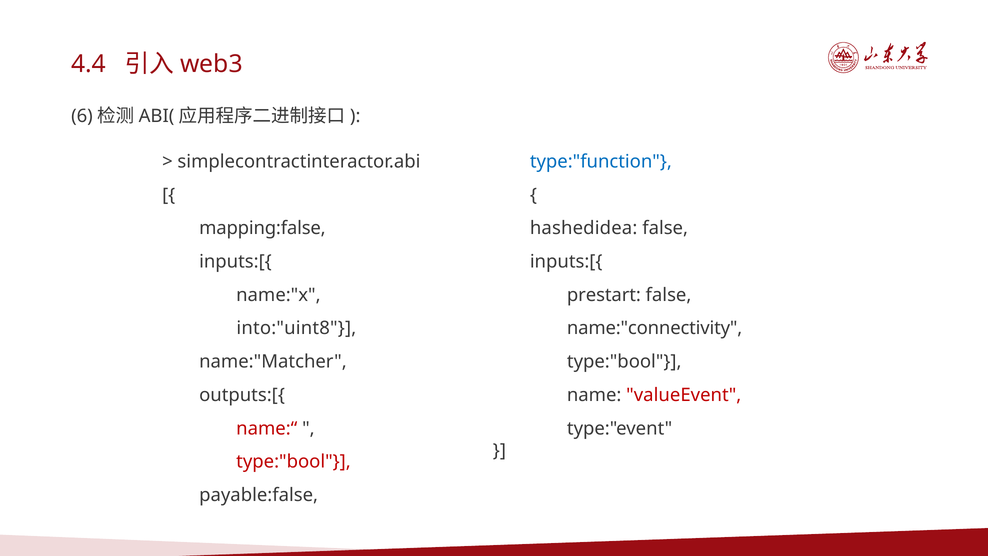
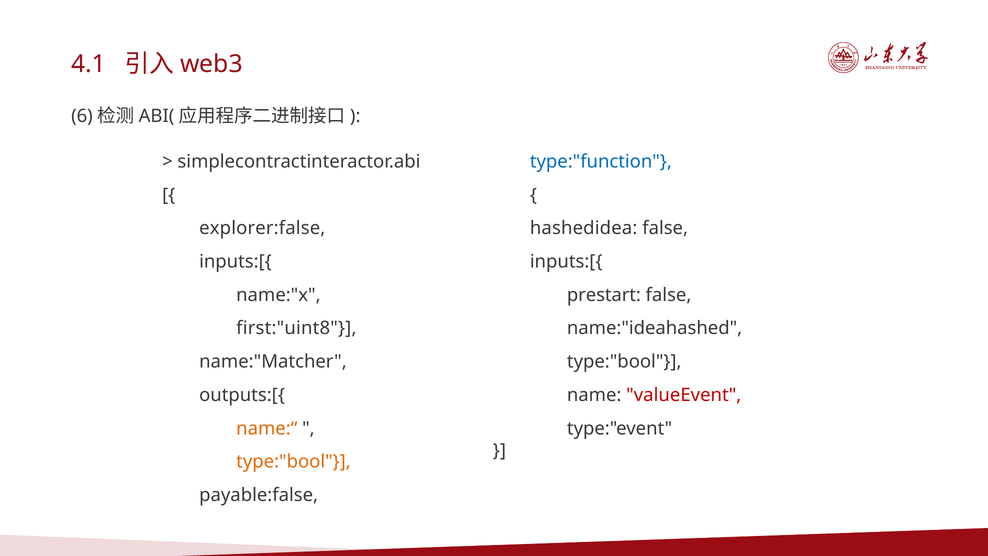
4.4: 4.4 -> 4.1
mapping:false: mapping:false -> explorer:false
into:"uint8: into:"uint8 -> first:"uint8
name:"connectivity: name:"connectivity -> name:"ideahashed
name:“ colour: red -> orange
type:"bool at (294, 462) colour: red -> orange
